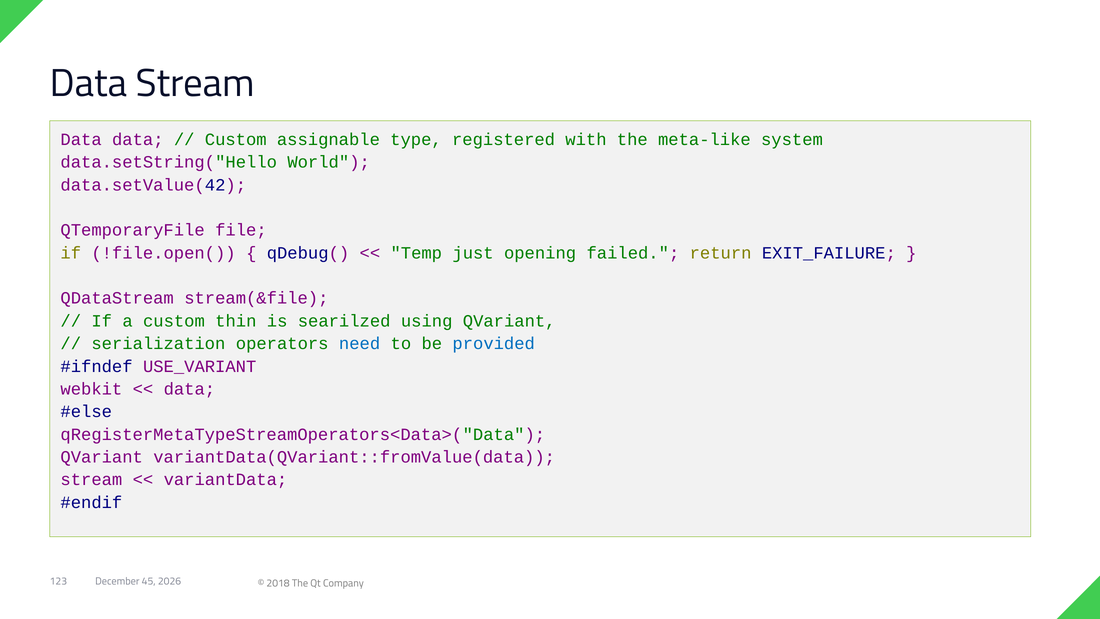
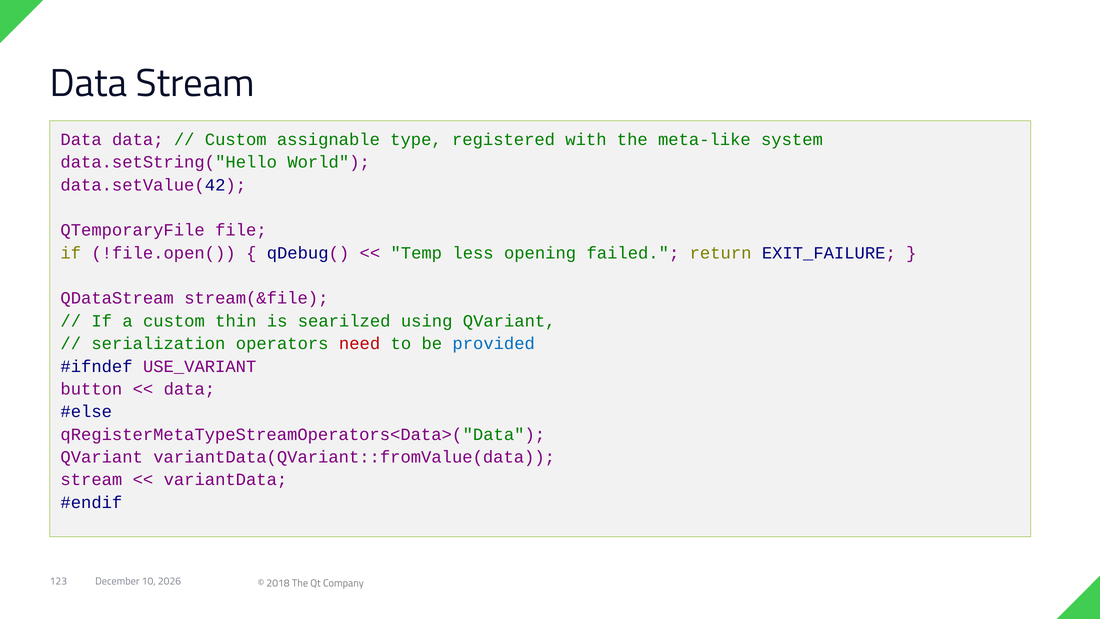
just: just -> less
need colour: blue -> red
webkit: webkit -> button
45: 45 -> 10
